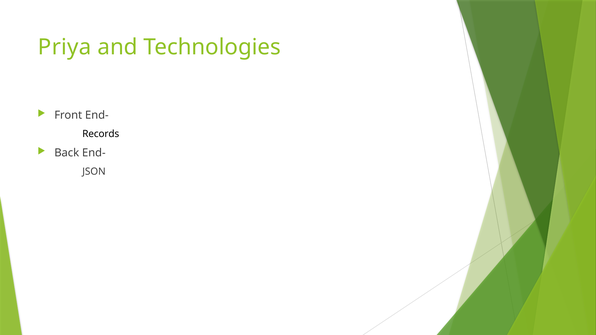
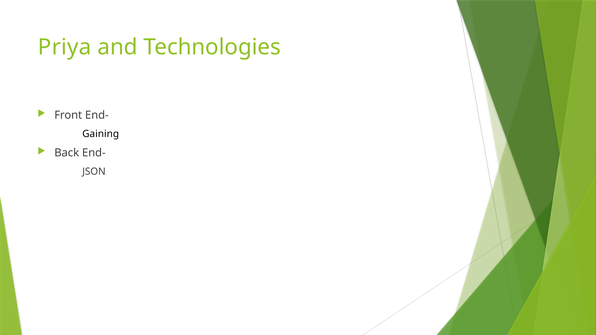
Records: Records -> Gaining
